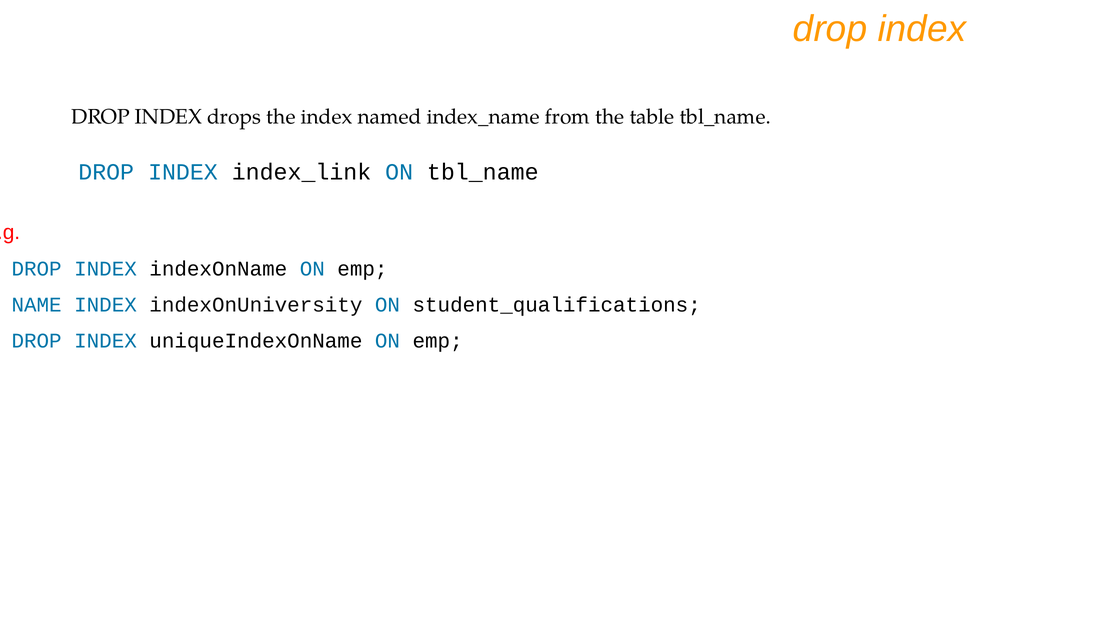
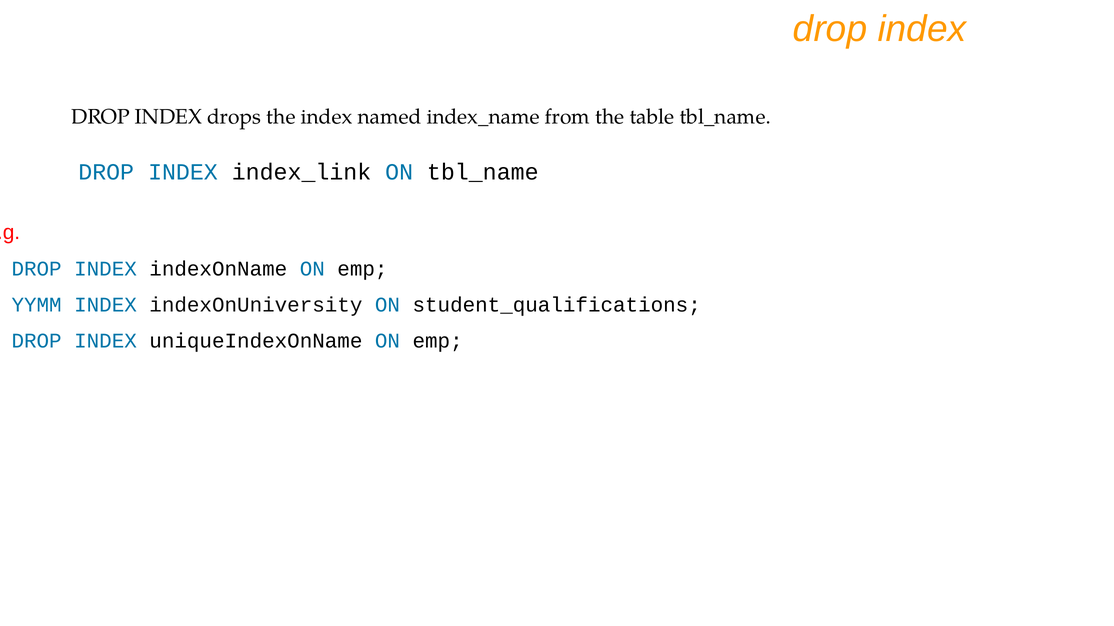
NAME: NAME -> YYMM
